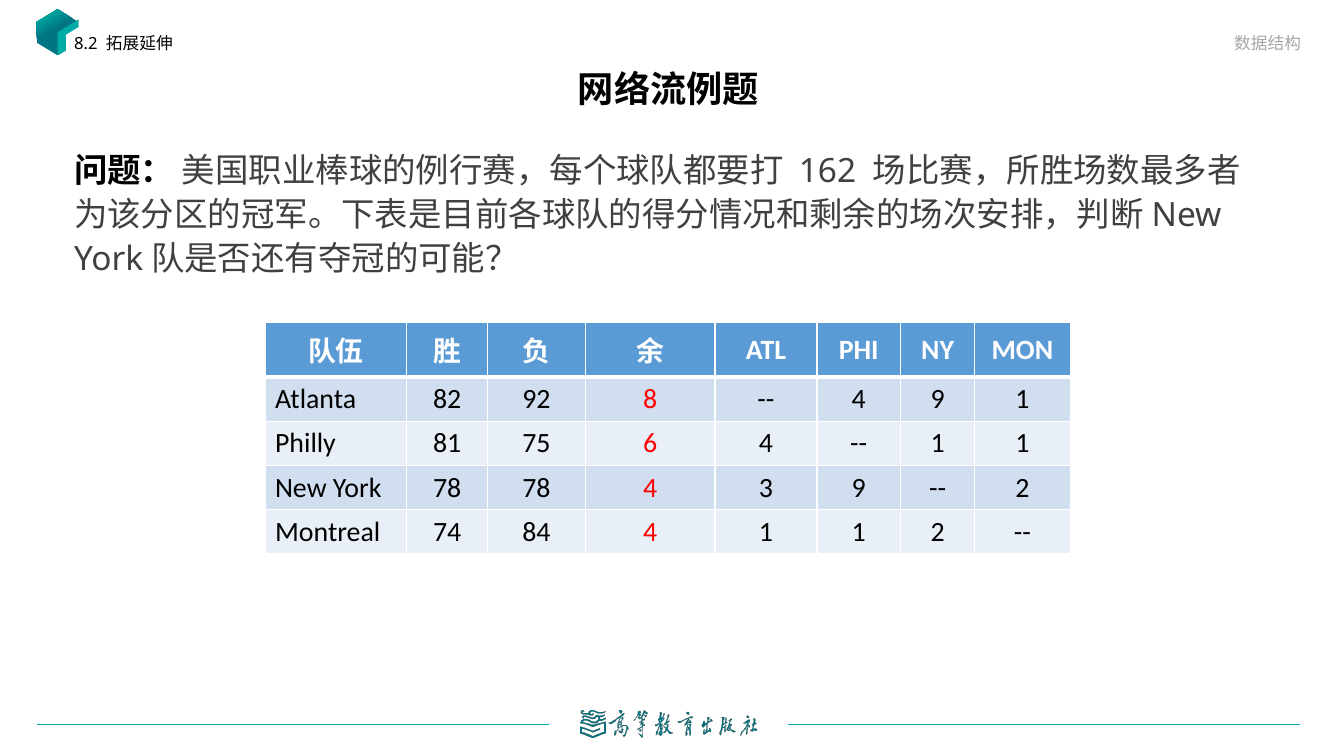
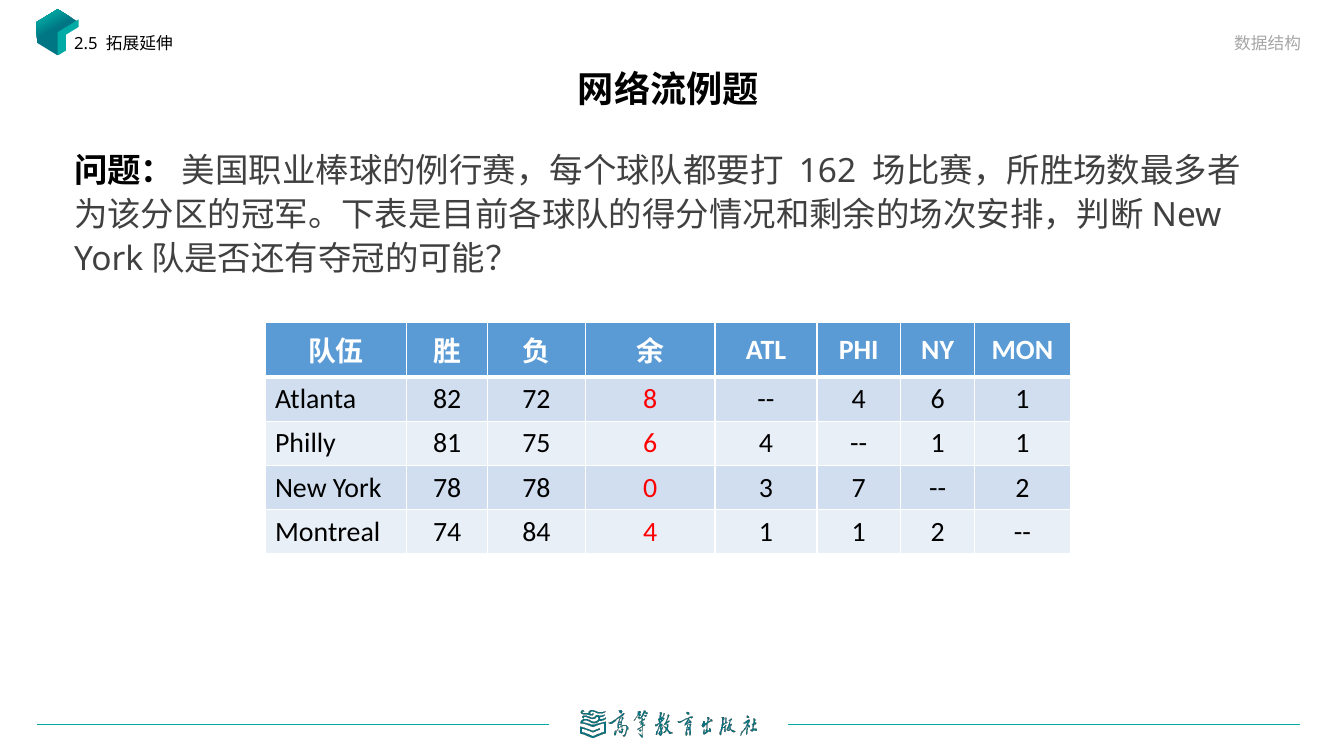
8.2: 8.2 -> 2.5
92: 92 -> 72
4 9: 9 -> 6
78 4: 4 -> 0
3 9: 9 -> 7
